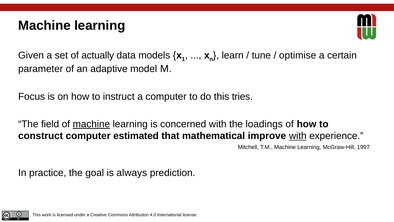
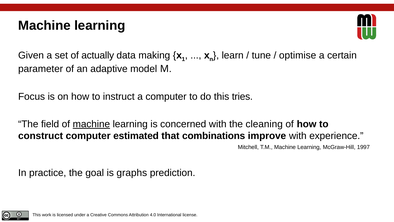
models: models -> making
loadings: loadings -> cleaning
mathematical: mathematical -> combinations
with at (298, 136) underline: present -> none
always: always -> graphs
